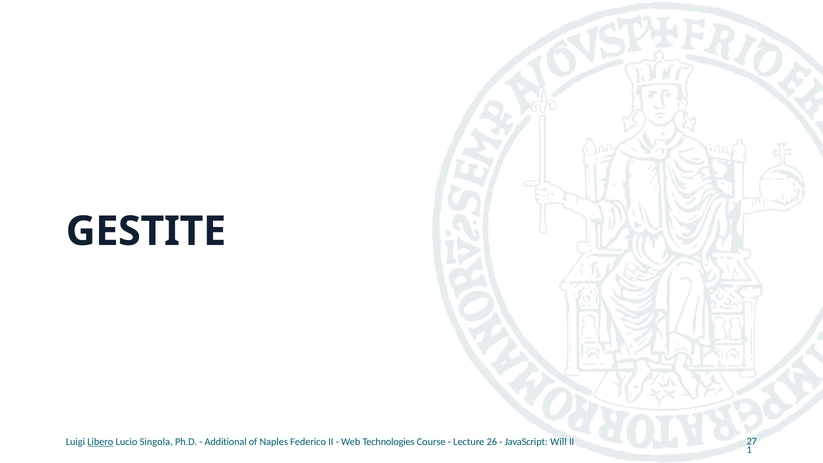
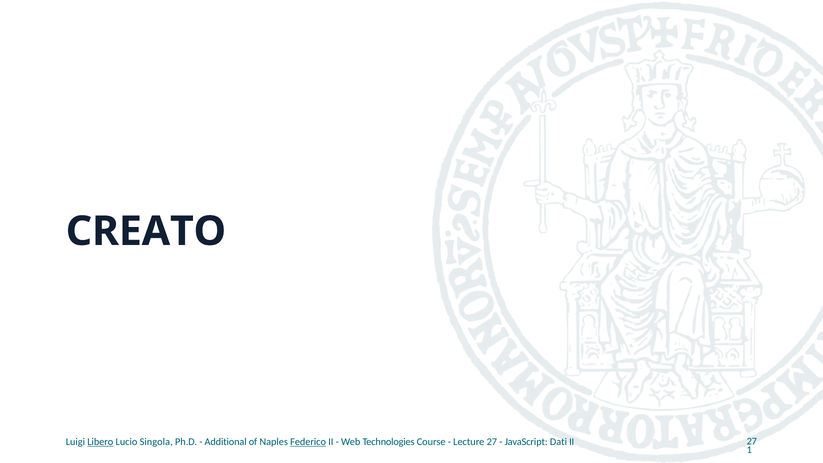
GESTITE: GESTITE -> CREATO
Federico underline: none -> present
Lecture 26: 26 -> 27
Will: Will -> Dati
